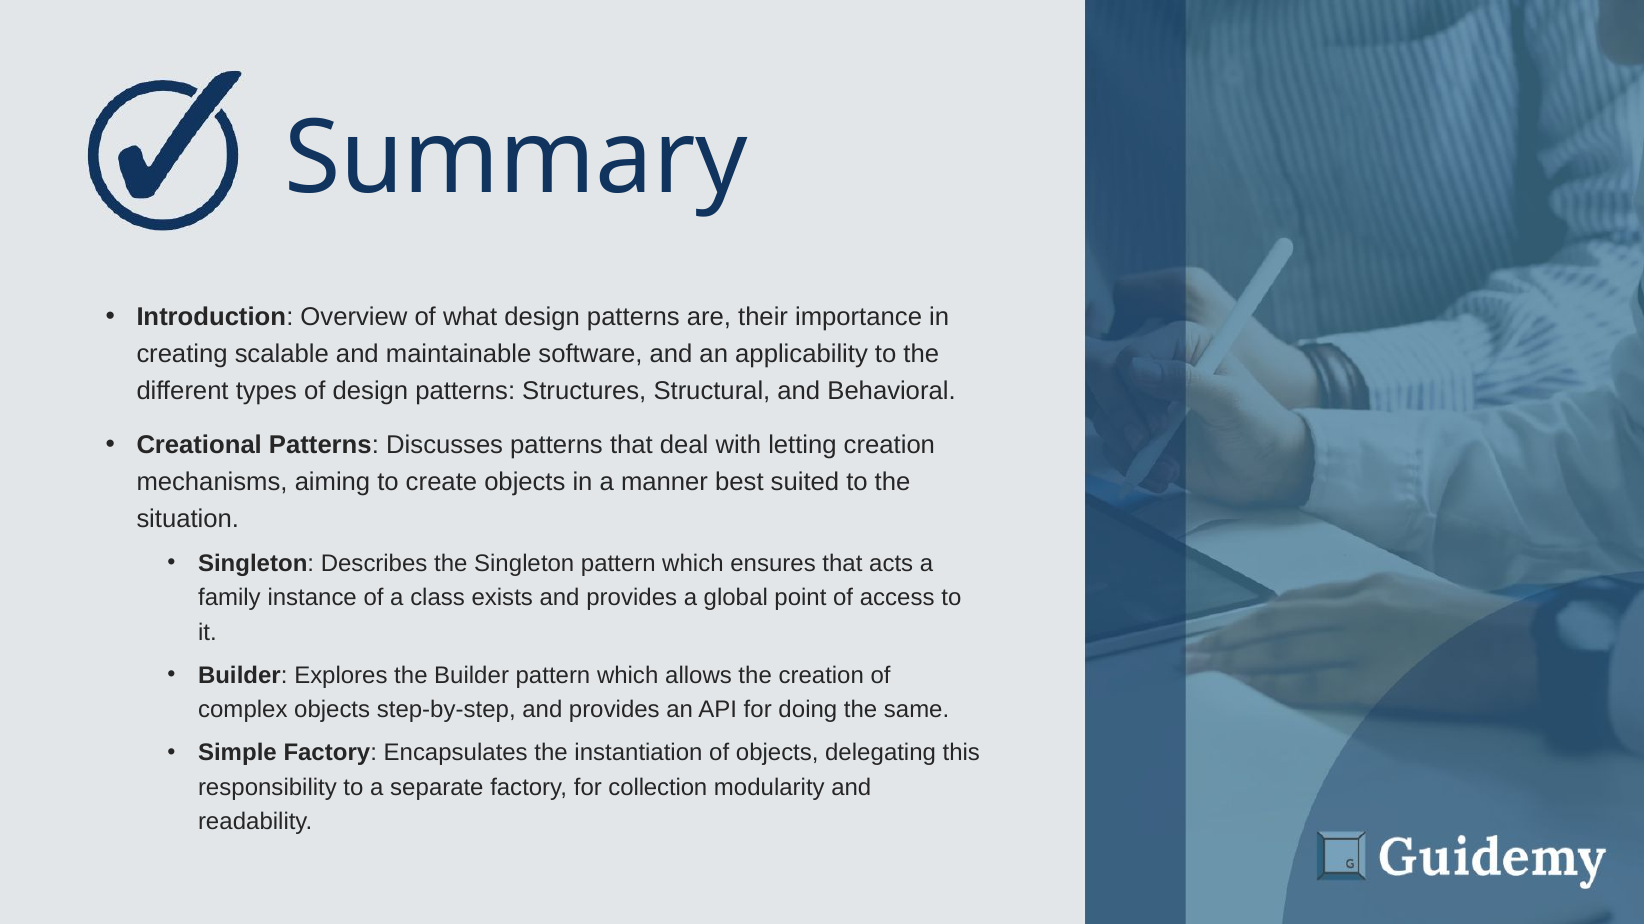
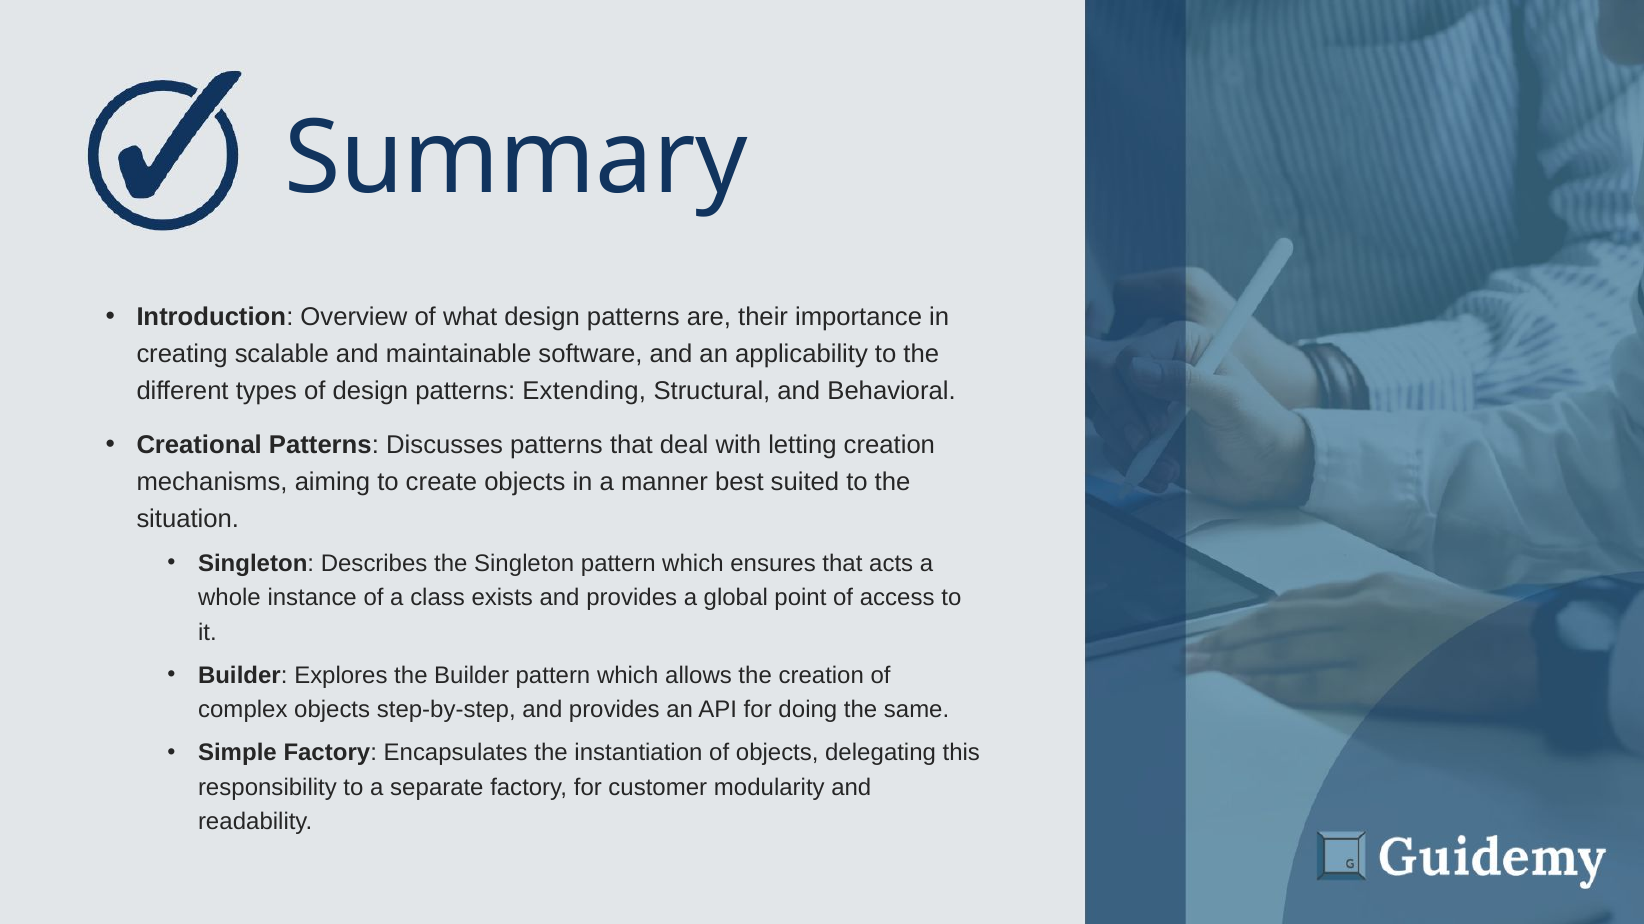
Structures: Structures -> Extending
family: family -> whole
collection: collection -> customer
